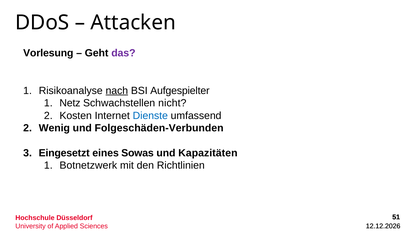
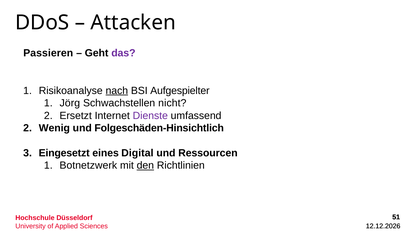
Vorlesung: Vorlesung -> Passieren
Netz: Netz -> Jörg
Kosten: Kosten -> Ersetzt
Dienste colour: blue -> purple
Folgeschäden-Verbunden: Folgeschäden-Verbunden -> Folgeschäden-Hinsichtlich
Sowas: Sowas -> Digital
Kapazitäten: Kapazitäten -> Ressourcen
den underline: none -> present
